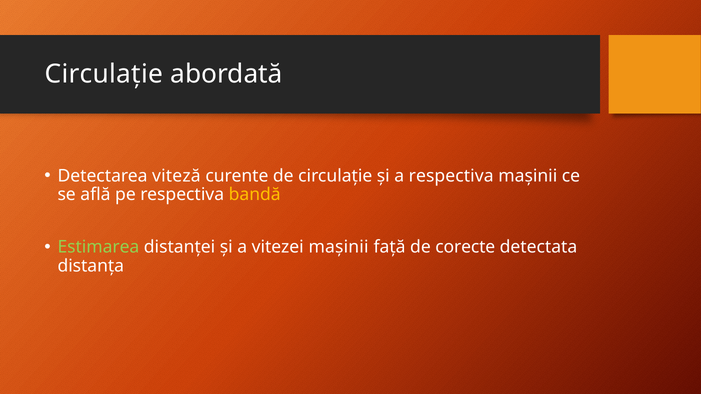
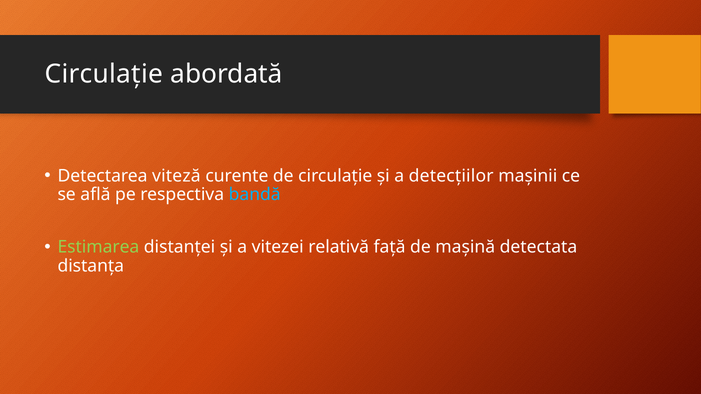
a respectiva: respectiva -> detecțiilor
bandă colour: yellow -> light blue
vitezei mașinii: mașinii -> relativă
corecte: corecte -> mașină
